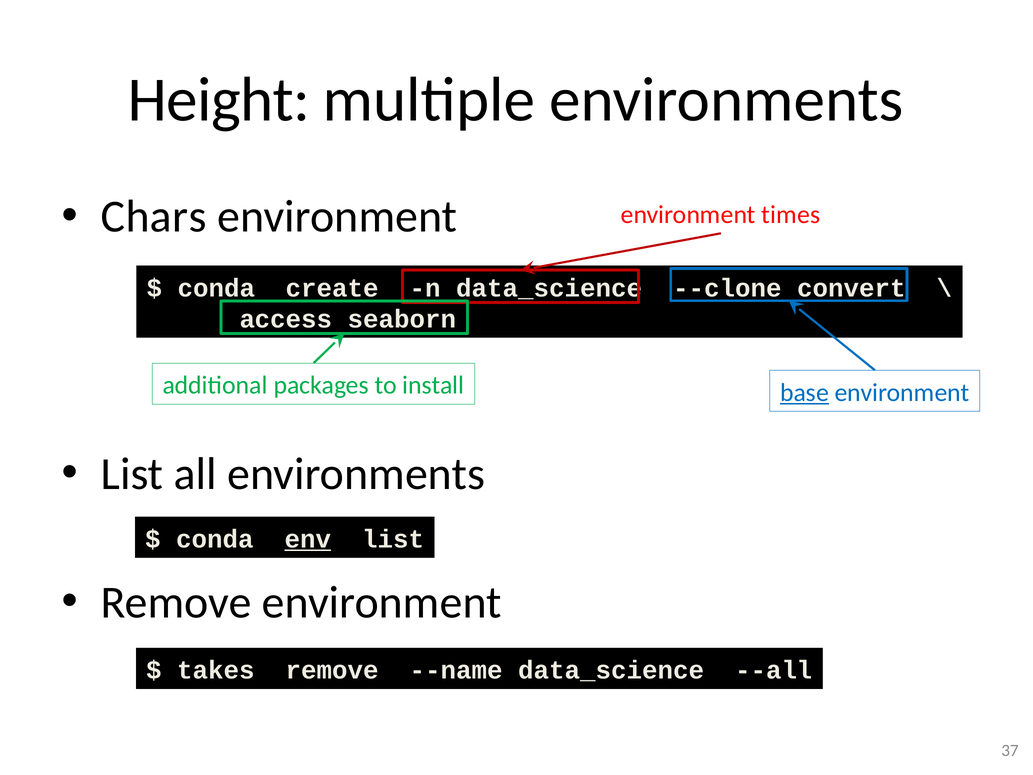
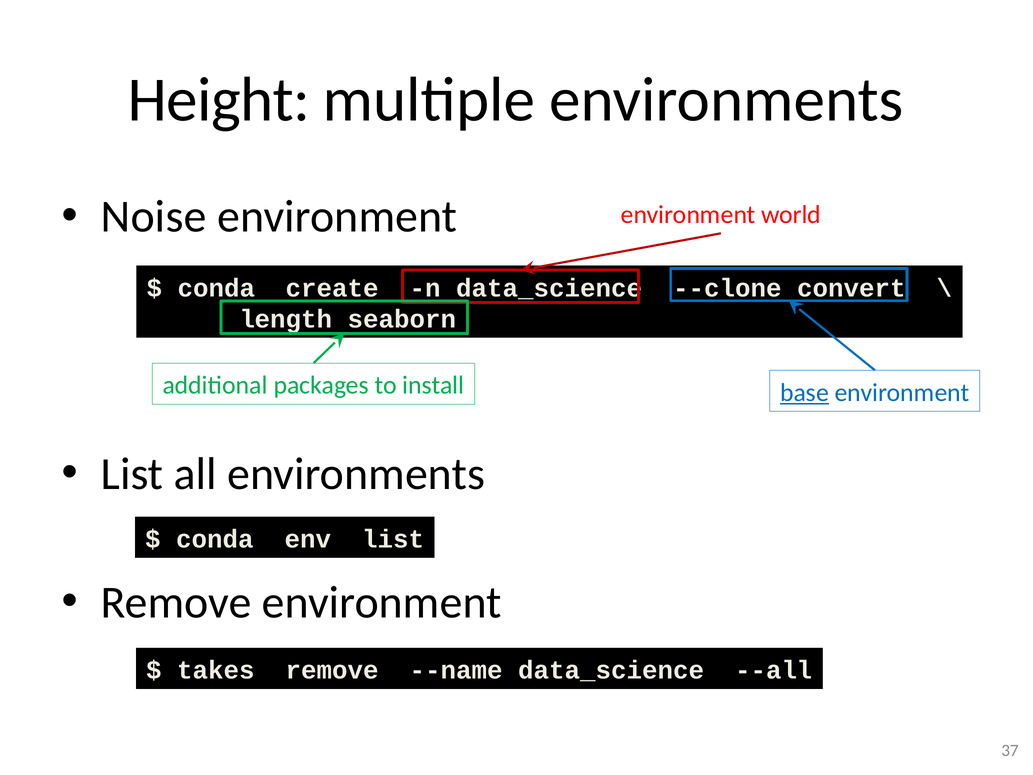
Chars: Chars -> Noise
times: times -> world
access: access -> length
env underline: present -> none
